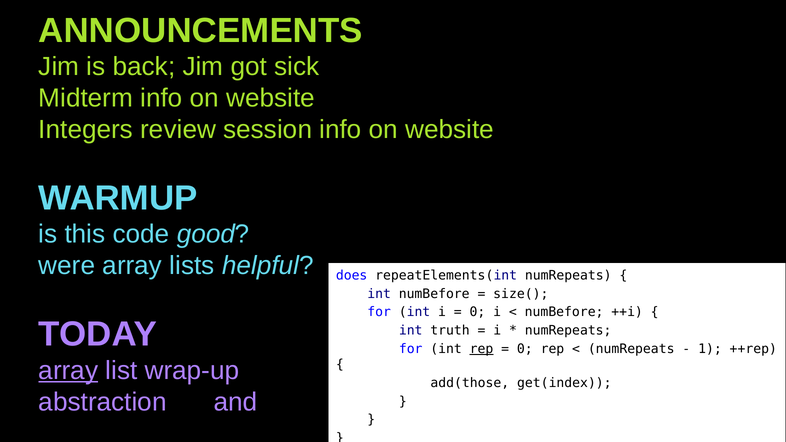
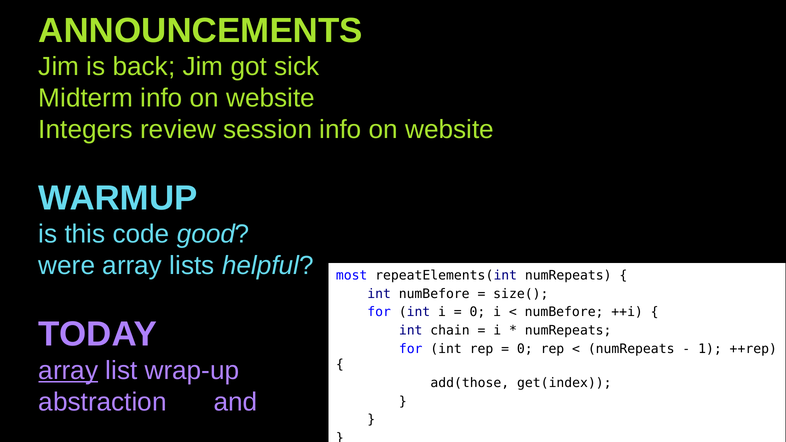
does: does -> most
truth: truth -> chain
rep at (482, 349) underline: present -> none
